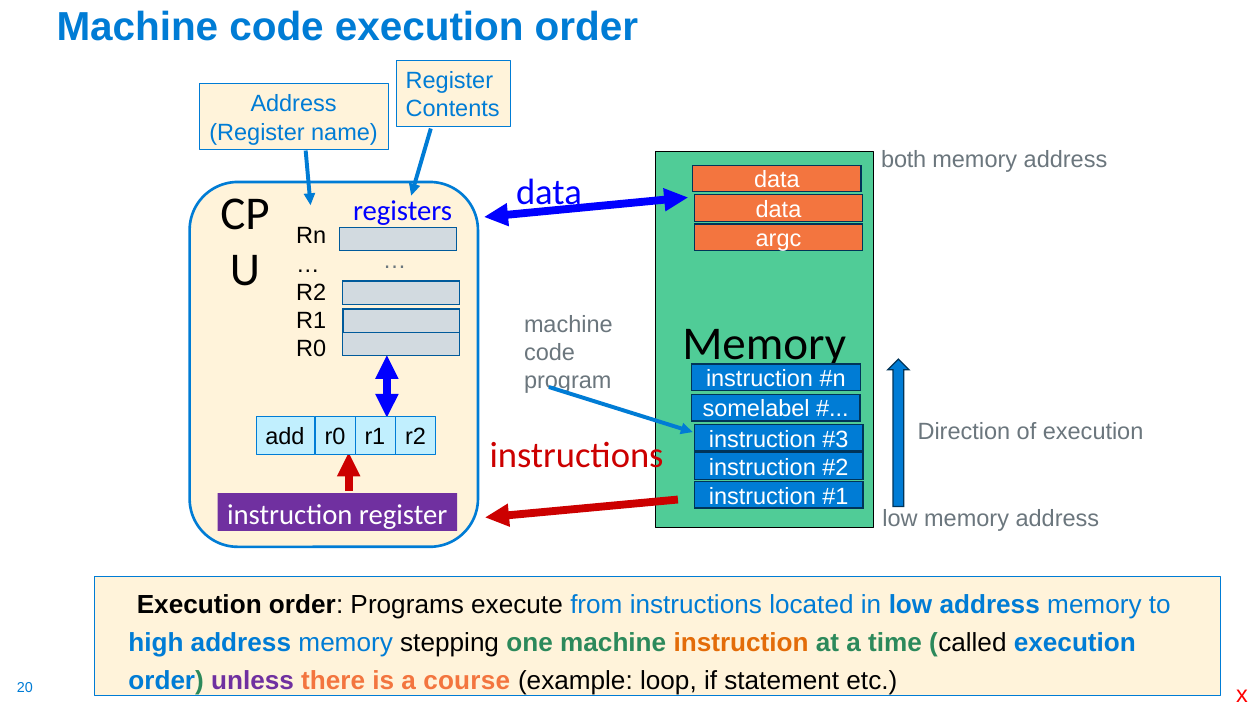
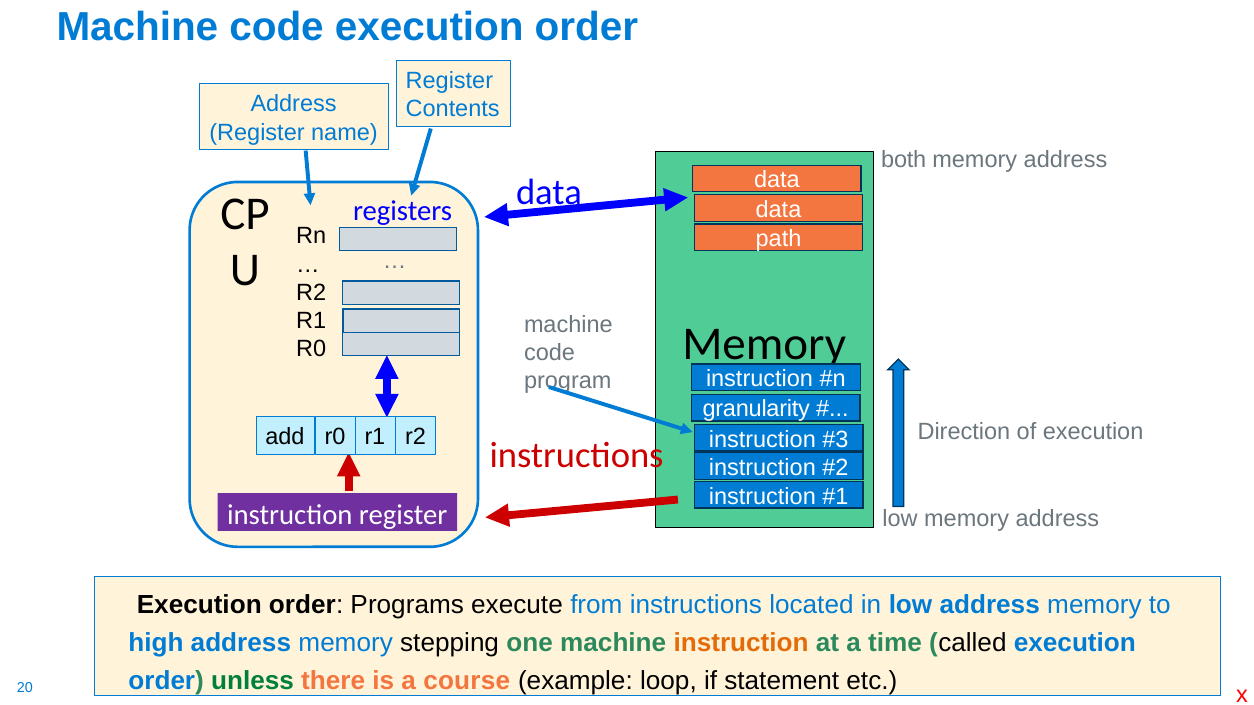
argc: argc -> path
somelabel: somelabel -> granularity
unless colour: purple -> green
